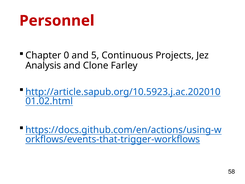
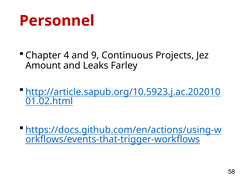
0: 0 -> 4
5: 5 -> 9
Analysis: Analysis -> Amount
Clone: Clone -> Leaks
